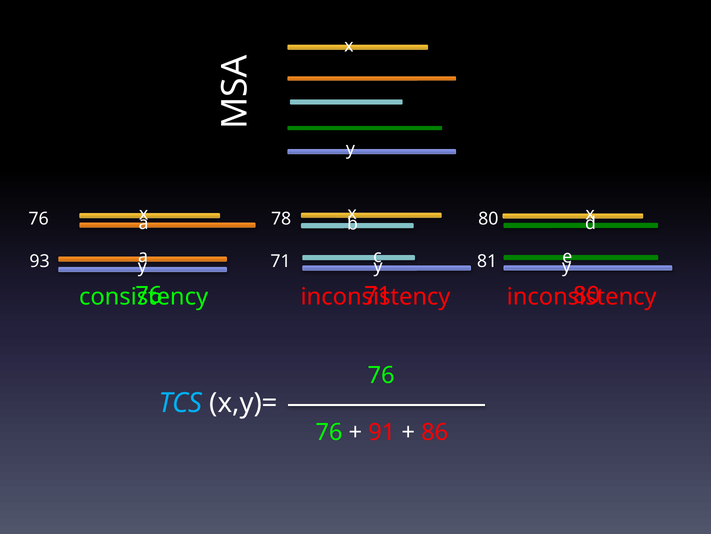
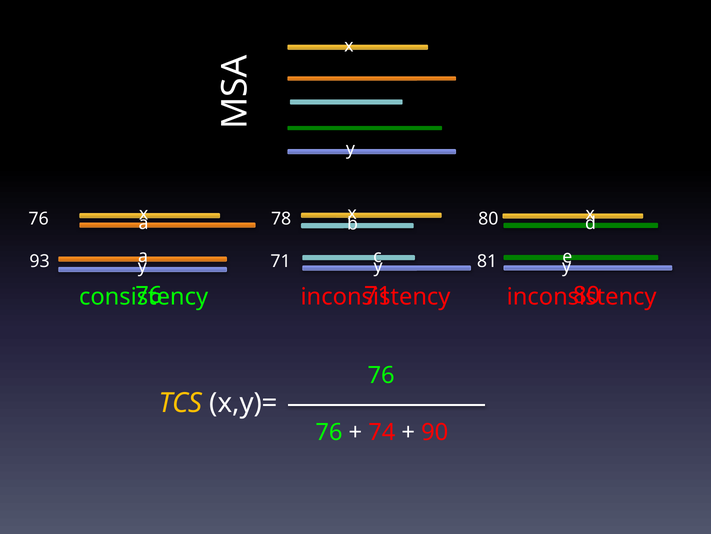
TCS colour: light blue -> yellow
91: 91 -> 74
86: 86 -> 90
